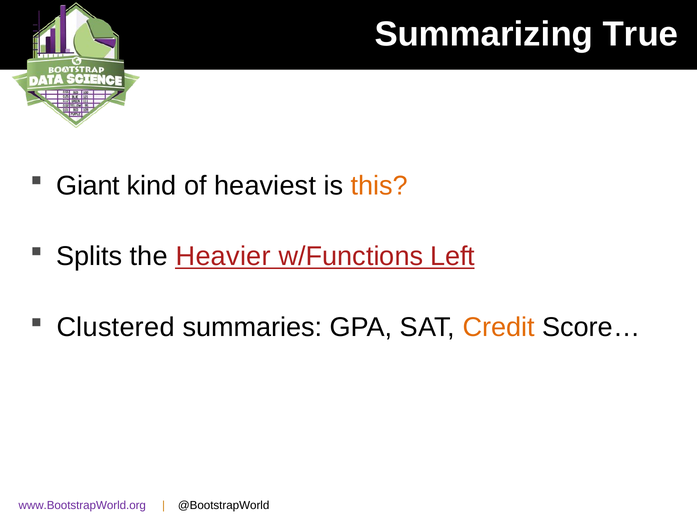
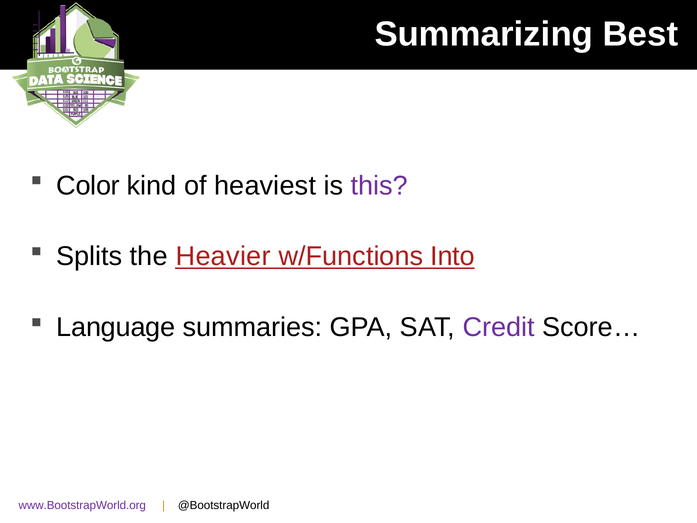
True: True -> Best
Giant: Giant -> Color
this colour: orange -> purple
Left: Left -> Into
Clustered: Clustered -> Language
Credit colour: orange -> purple
